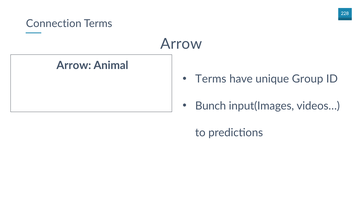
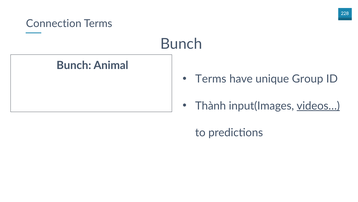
Arrow at (181, 44): Arrow -> Bunch
Arrow at (74, 65): Arrow -> Bunch
Bunch: Bunch -> Thành
videos… underline: none -> present
